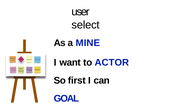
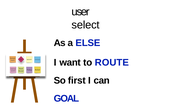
MINE: MINE -> ELSE
ACTOR: ACTOR -> ROUTE
